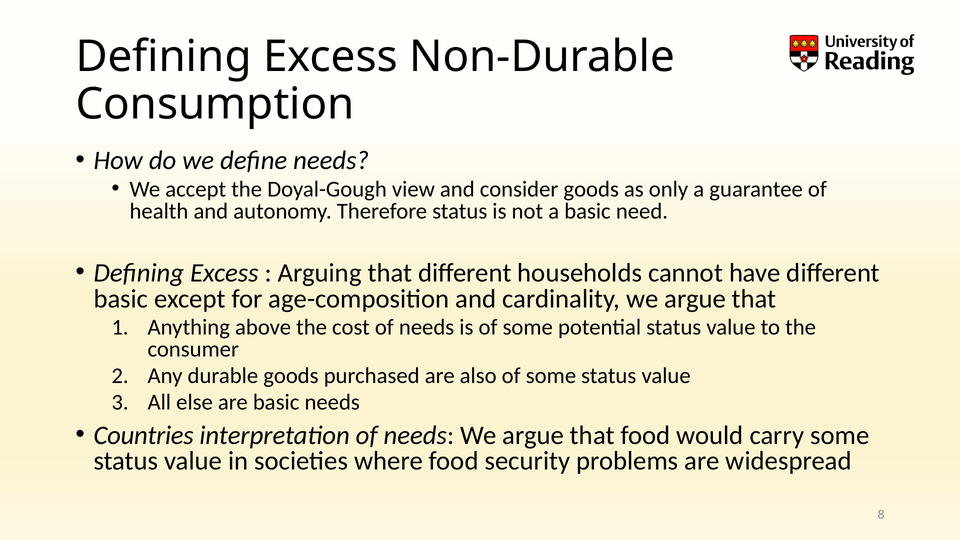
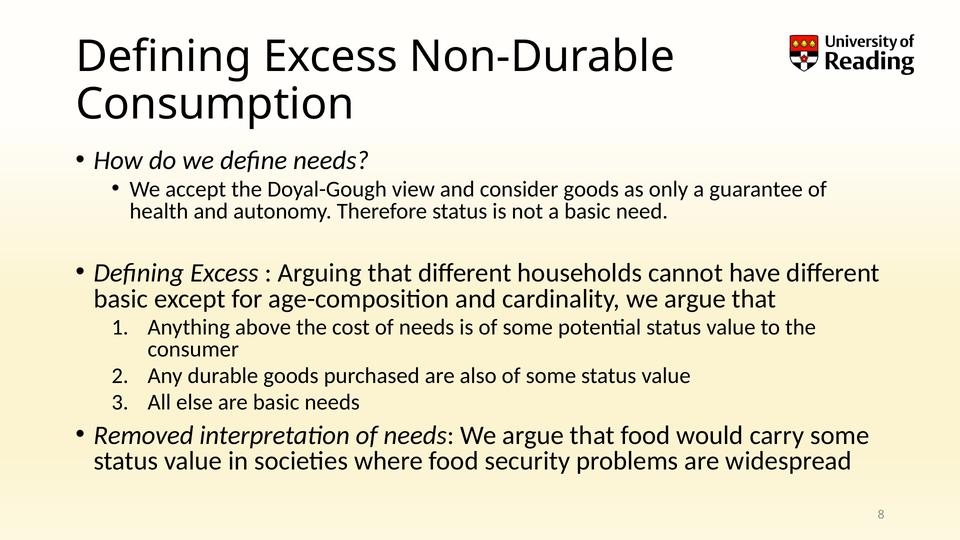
Countries: Countries -> Removed
